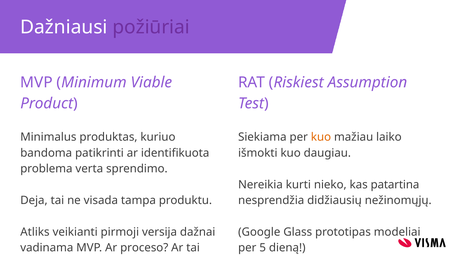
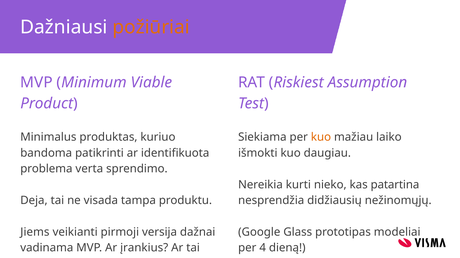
požiūriai colour: purple -> orange
Atliks: Atliks -> Jiems
proceso: proceso -> įrankius
5: 5 -> 4
